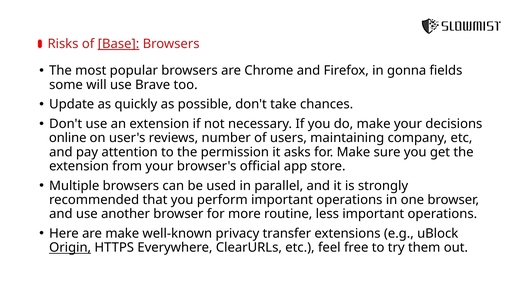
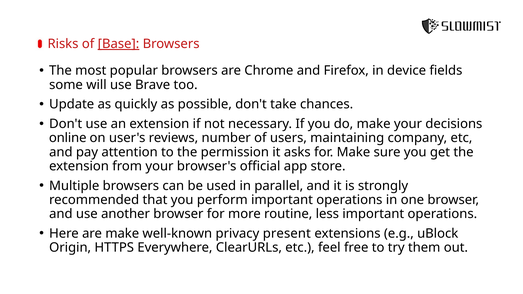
gonna: gonna -> device
transfer: transfer -> present
Origin underline: present -> none
